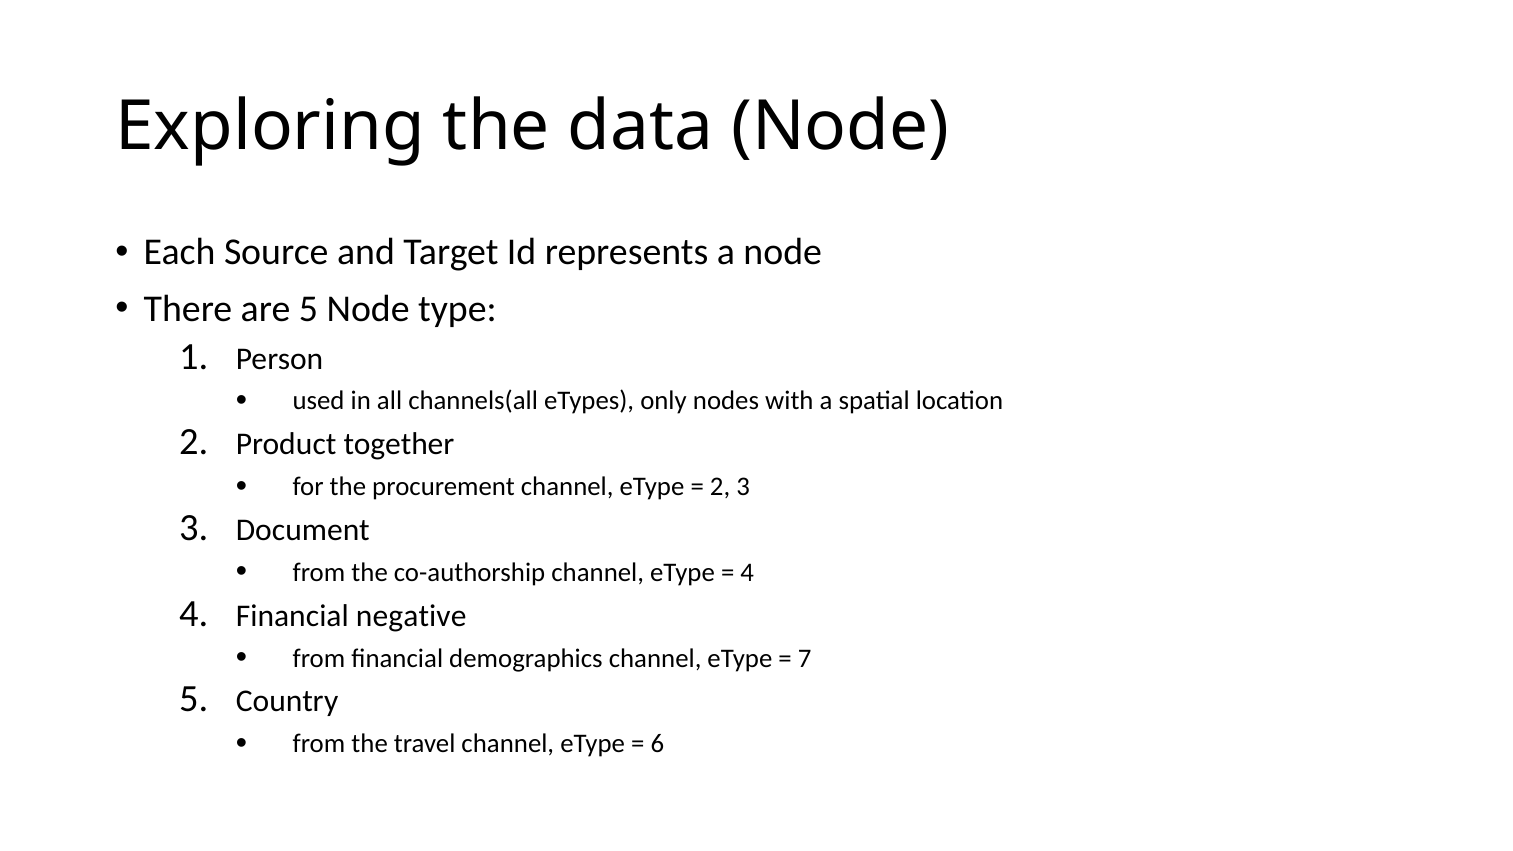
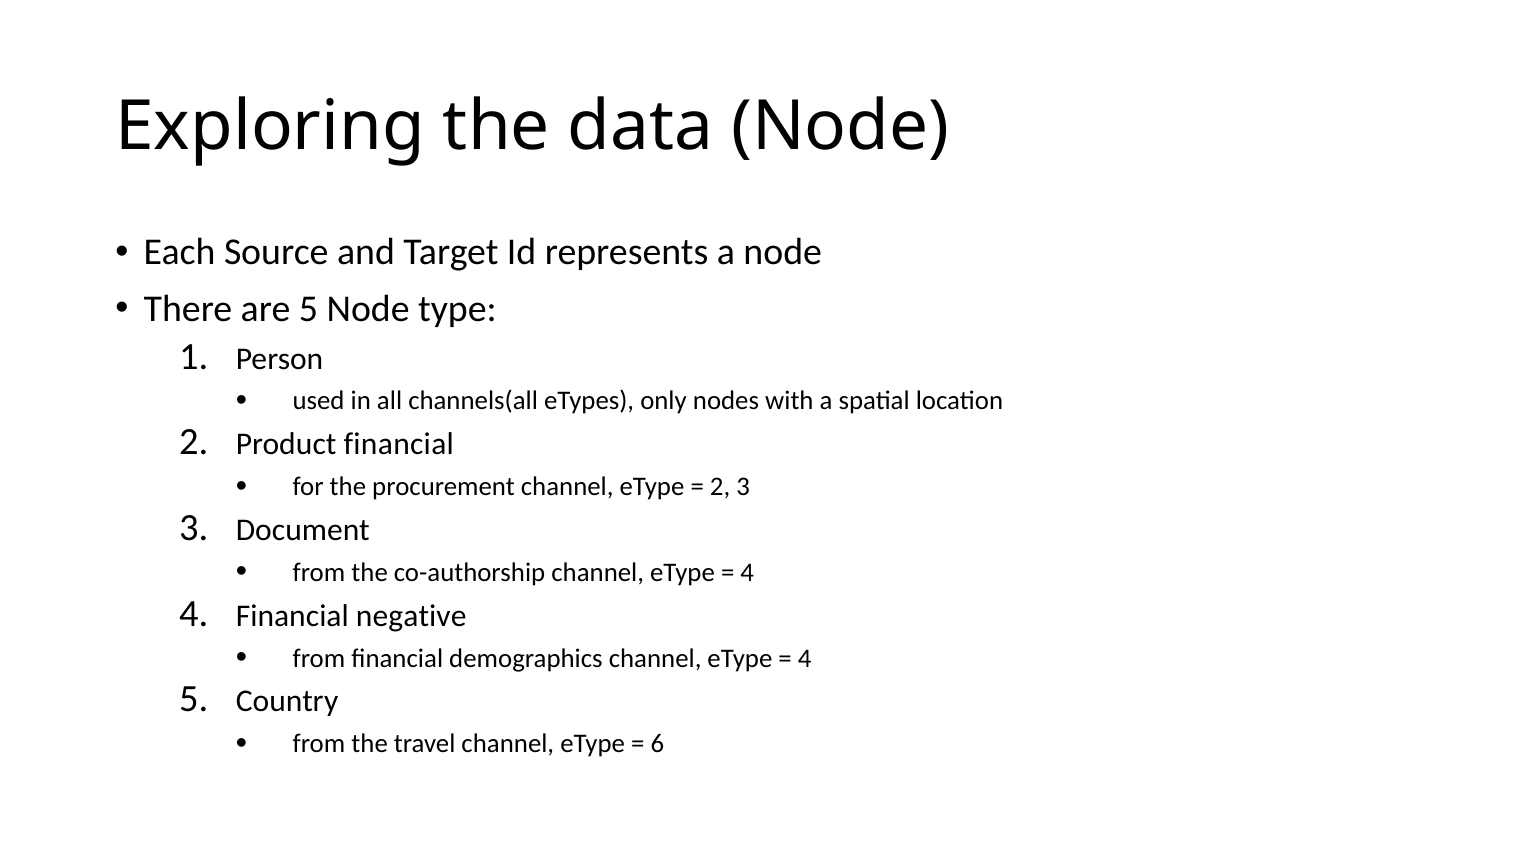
Product together: together -> financial
7 at (805, 658): 7 -> 4
